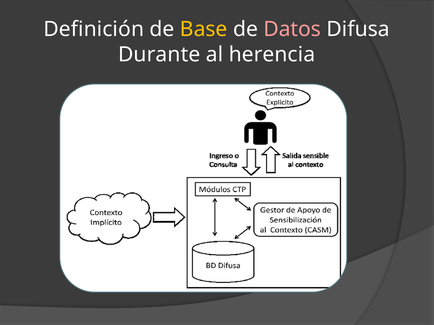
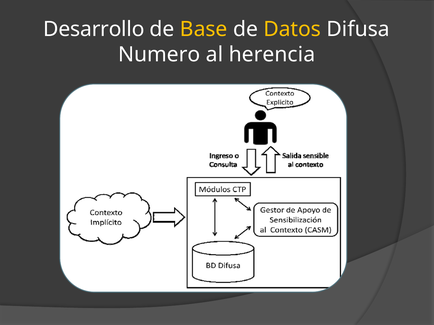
Definición: Definición -> Desarrollo
Datos colour: pink -> yellow
Durante: Durante -> Numero
